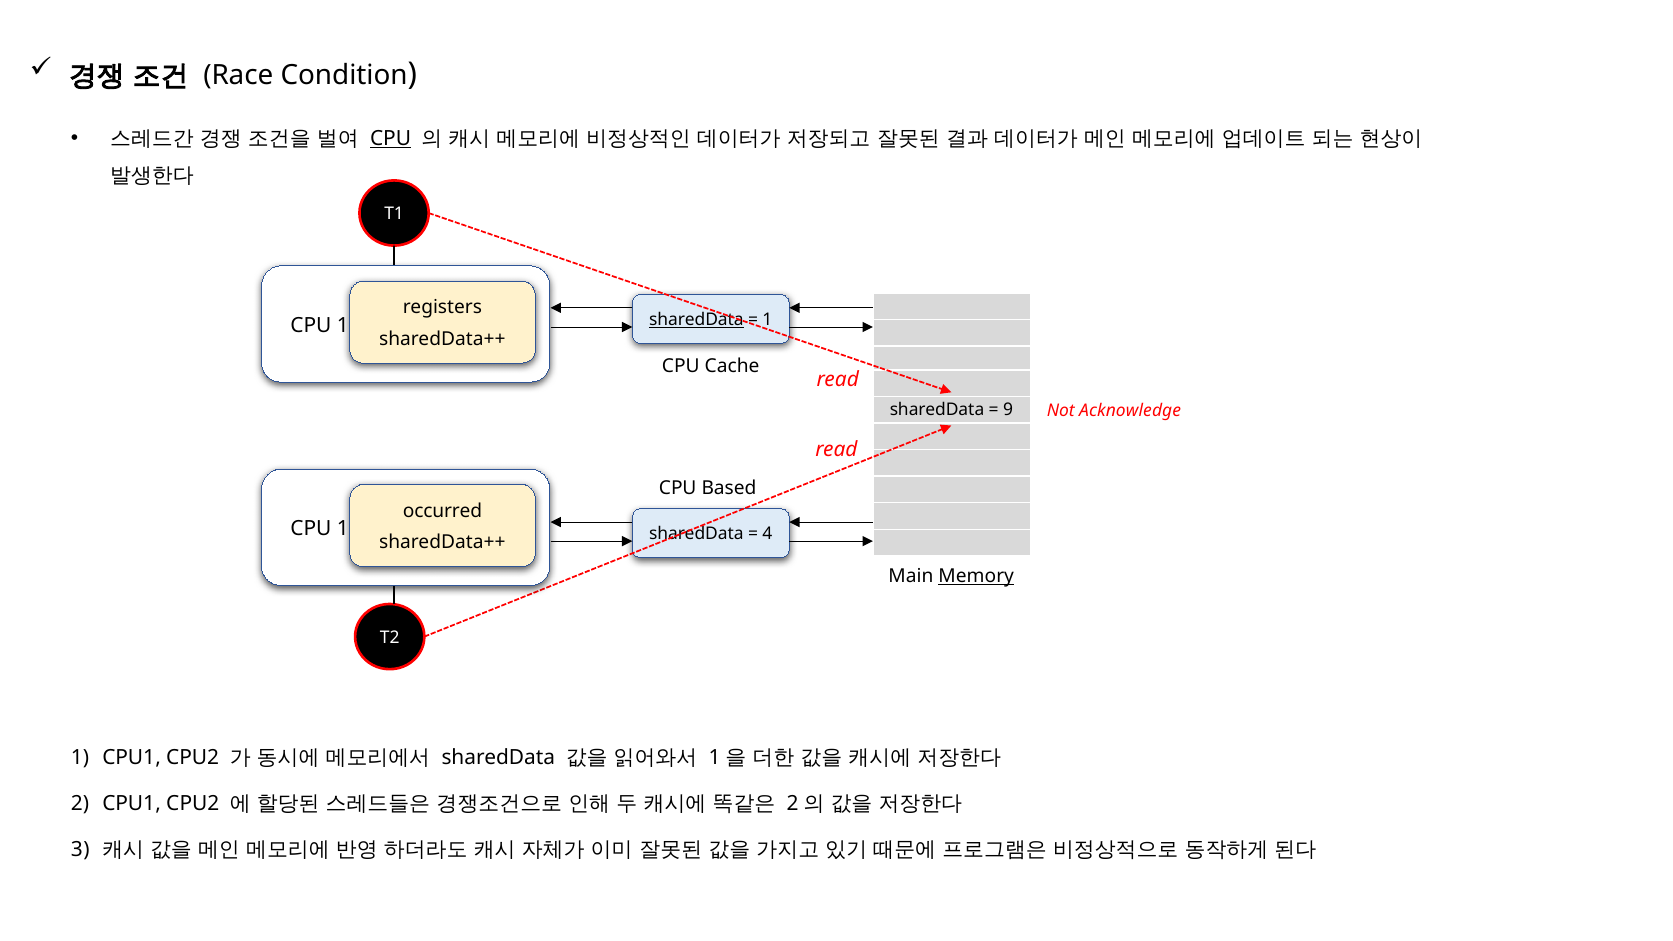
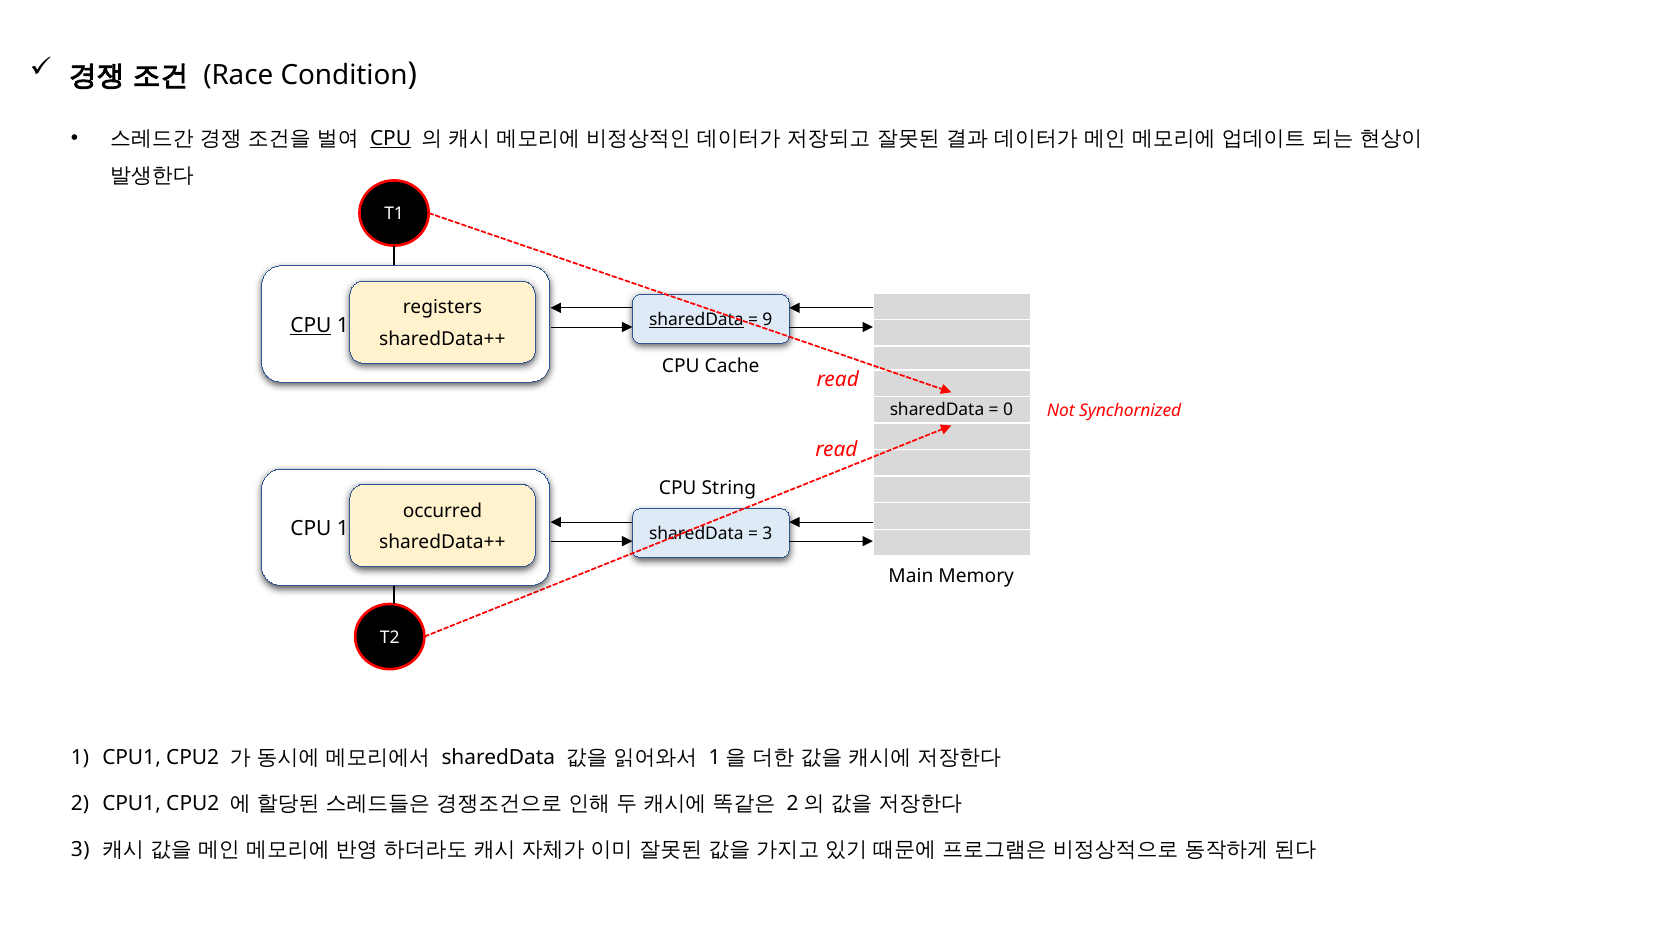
1 at (767, 320): 1 -> 9
CPU at (311, 325) underline: none -> present
9: 9 -> 0
Acknowledge: Acknowledge -> Synchornized
Based: Based -> String
4 at (767, 534): 4 -> 3
Memory underline: present -> none
